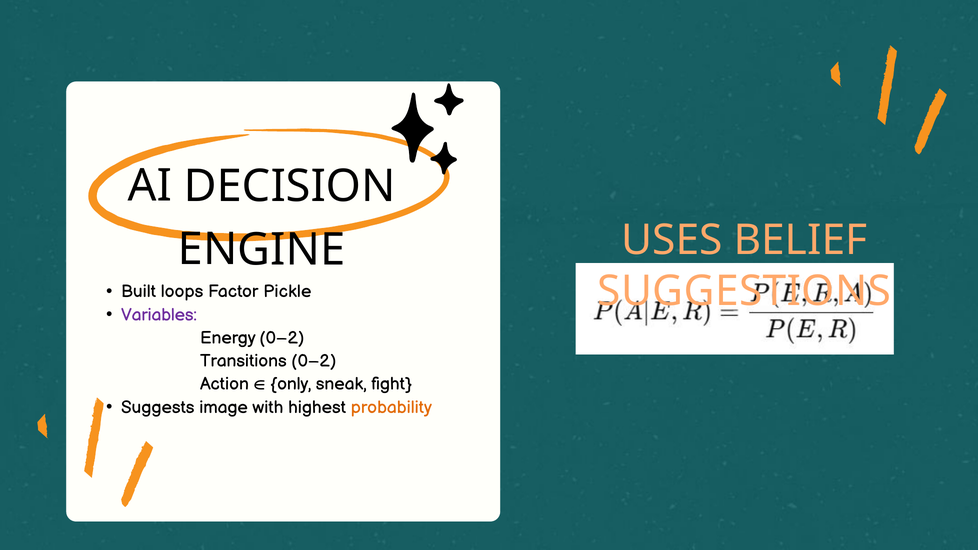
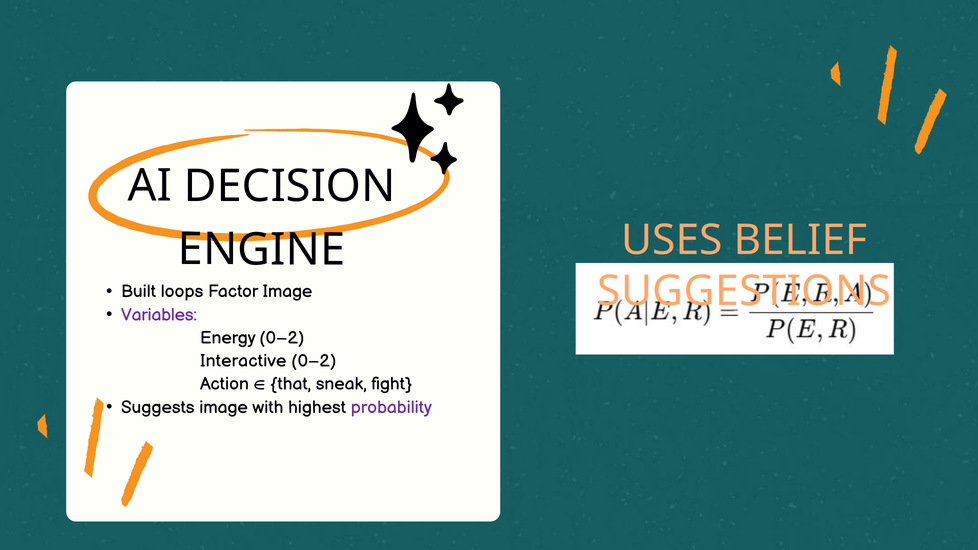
Factor Pickle: Pickle -> Image
Transitions: Transitions -> Interactive
only: only -> that
probability colour: orange -> purple
